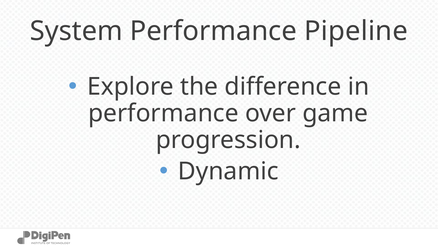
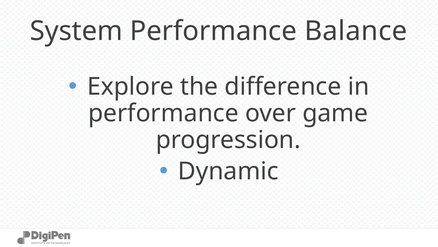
Pipeline: Pipeline -> Balance
